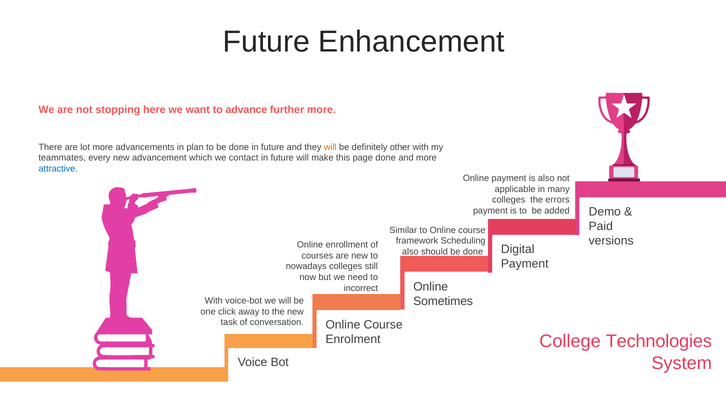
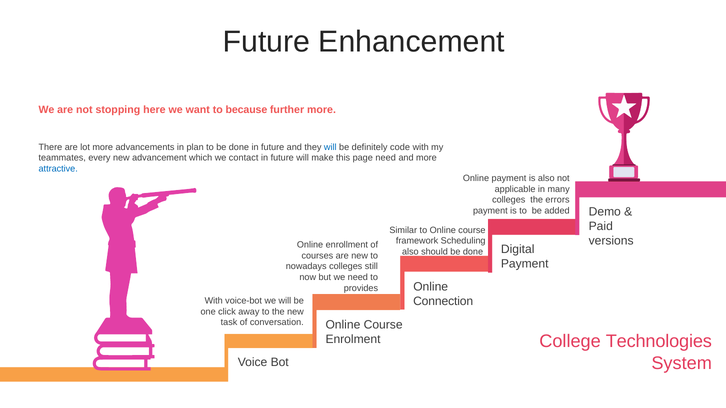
advance: advance -> because
will at (330, 147) colour: orange -> blue
other: other -> code
page done: done -> need
incorrect: incorrect -> provides
Sometimes: Sometimes -> Connection
